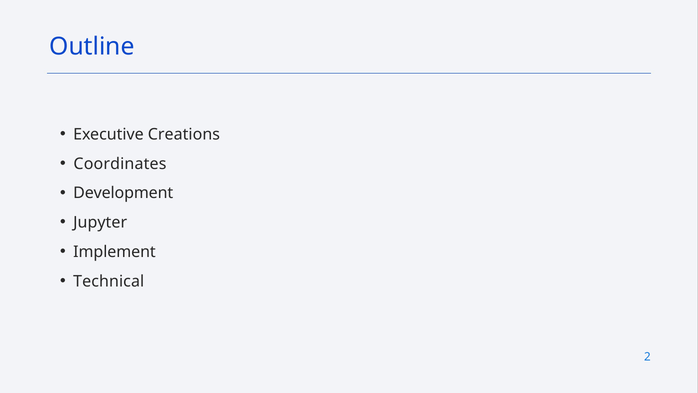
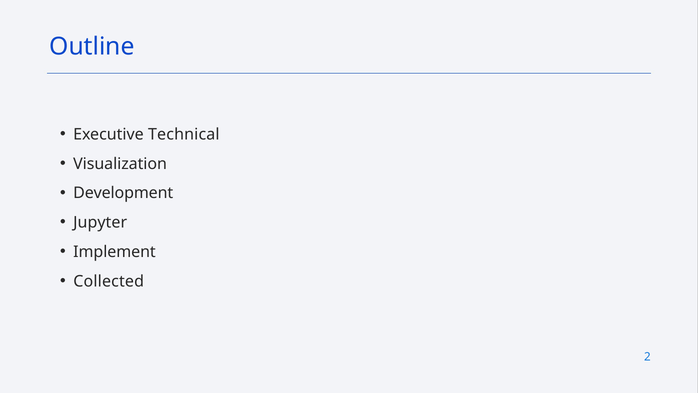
Creations: Creations -> Technical
Coordinates: Coordinates -> Visualization
Technical: Technical -> Collected
